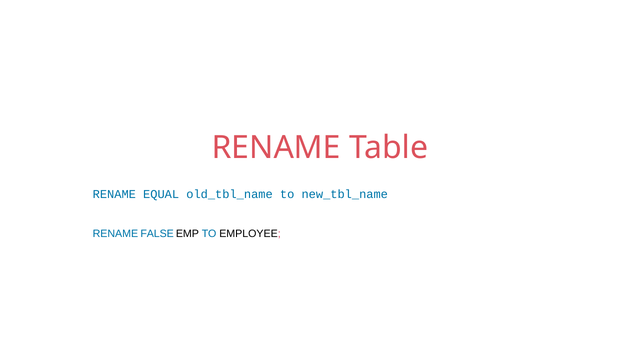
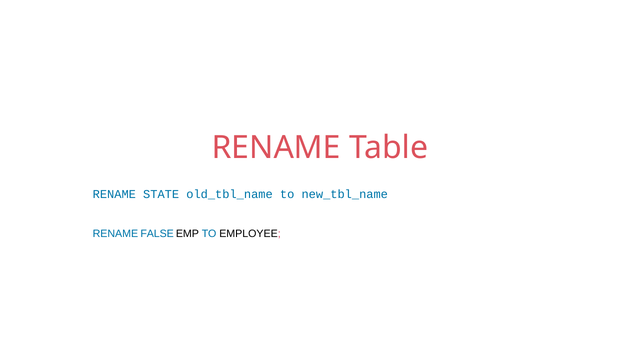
EQUAL: EQUAL -> STATE
